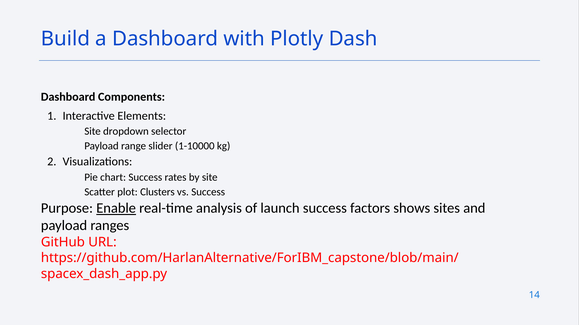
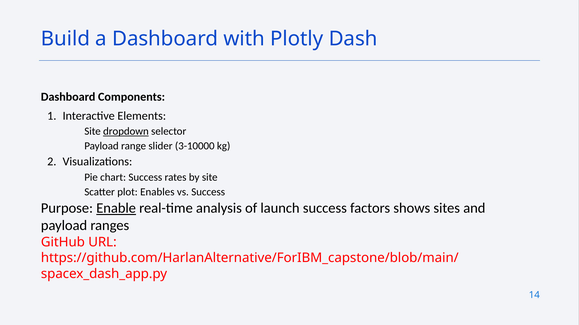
dropdown underline: none -> present
1-10000: 1-10000 -> 3-10000
Clusters: Clusters -> Enables
